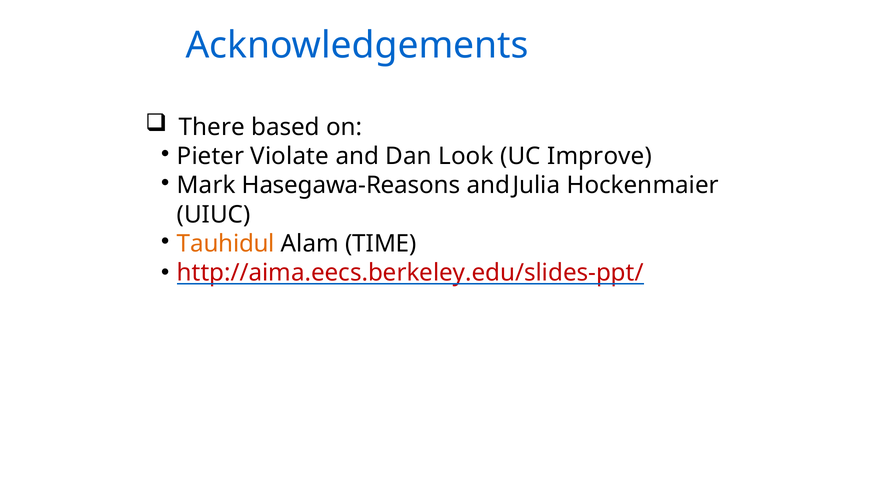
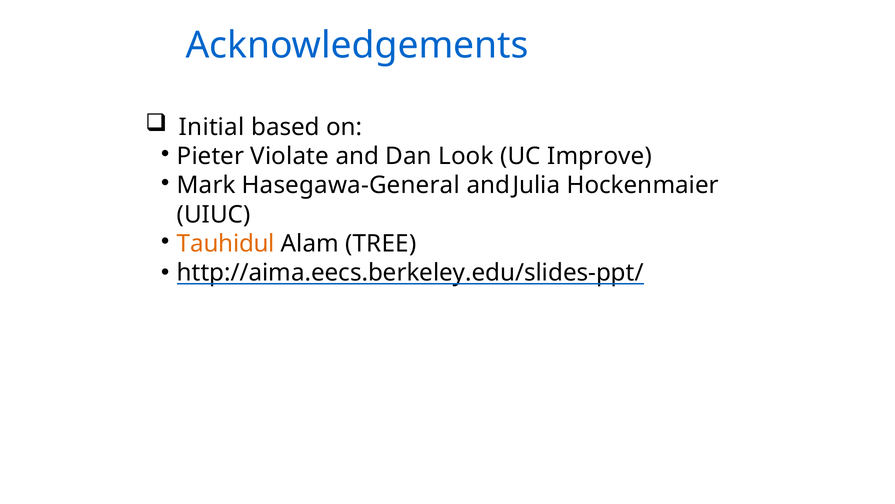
There: There -> Initial
Hasegawa-Reasons: Hasegawa-Reasons -> Hasegawa-General
TIME: TIME -> TREE
http://aima.eecs.berkeley.edu/slides-ppt/ colour: red -> black
